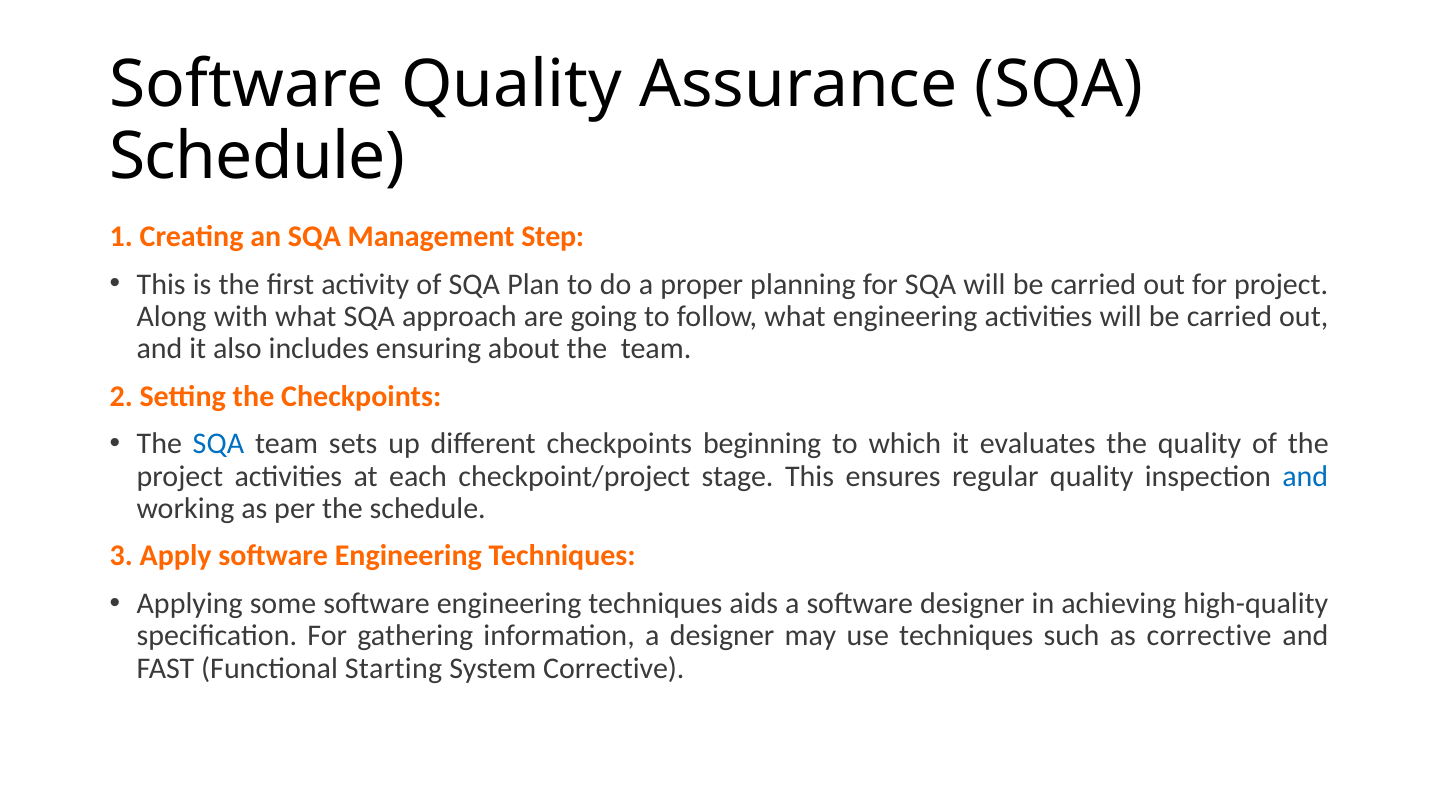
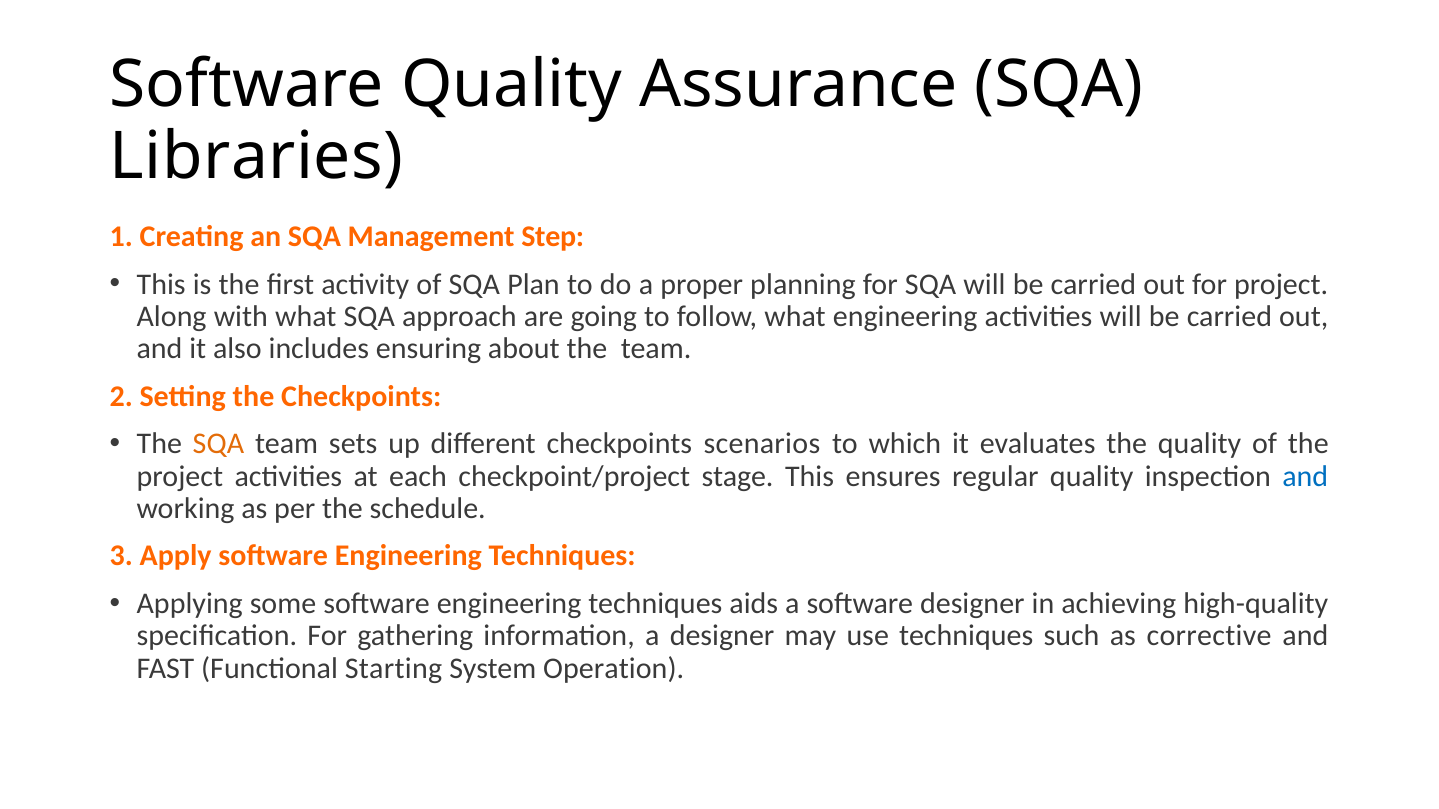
Schedule at (257, 156): Schedule -> Libraries
SQA at (218, 444) colour: blue -> orange
beginning: beginning -> scenarios
System Corrective: Corrective -> Operation
